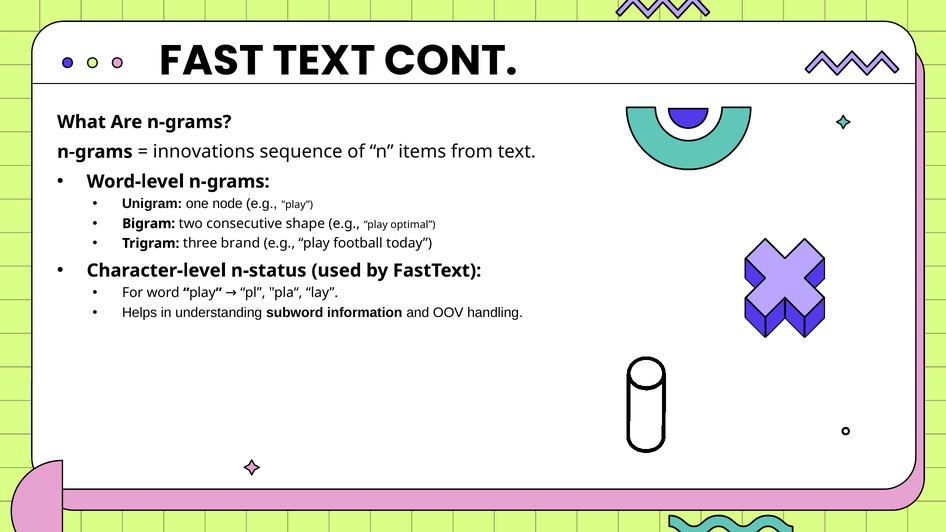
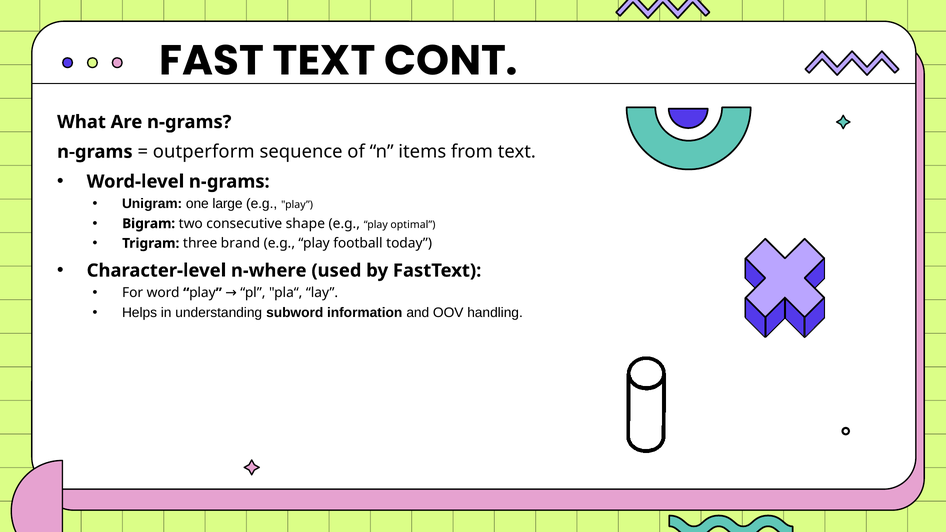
innovations: innovations -> outperform
node: node -> large
n-status: n-status -> n-where
